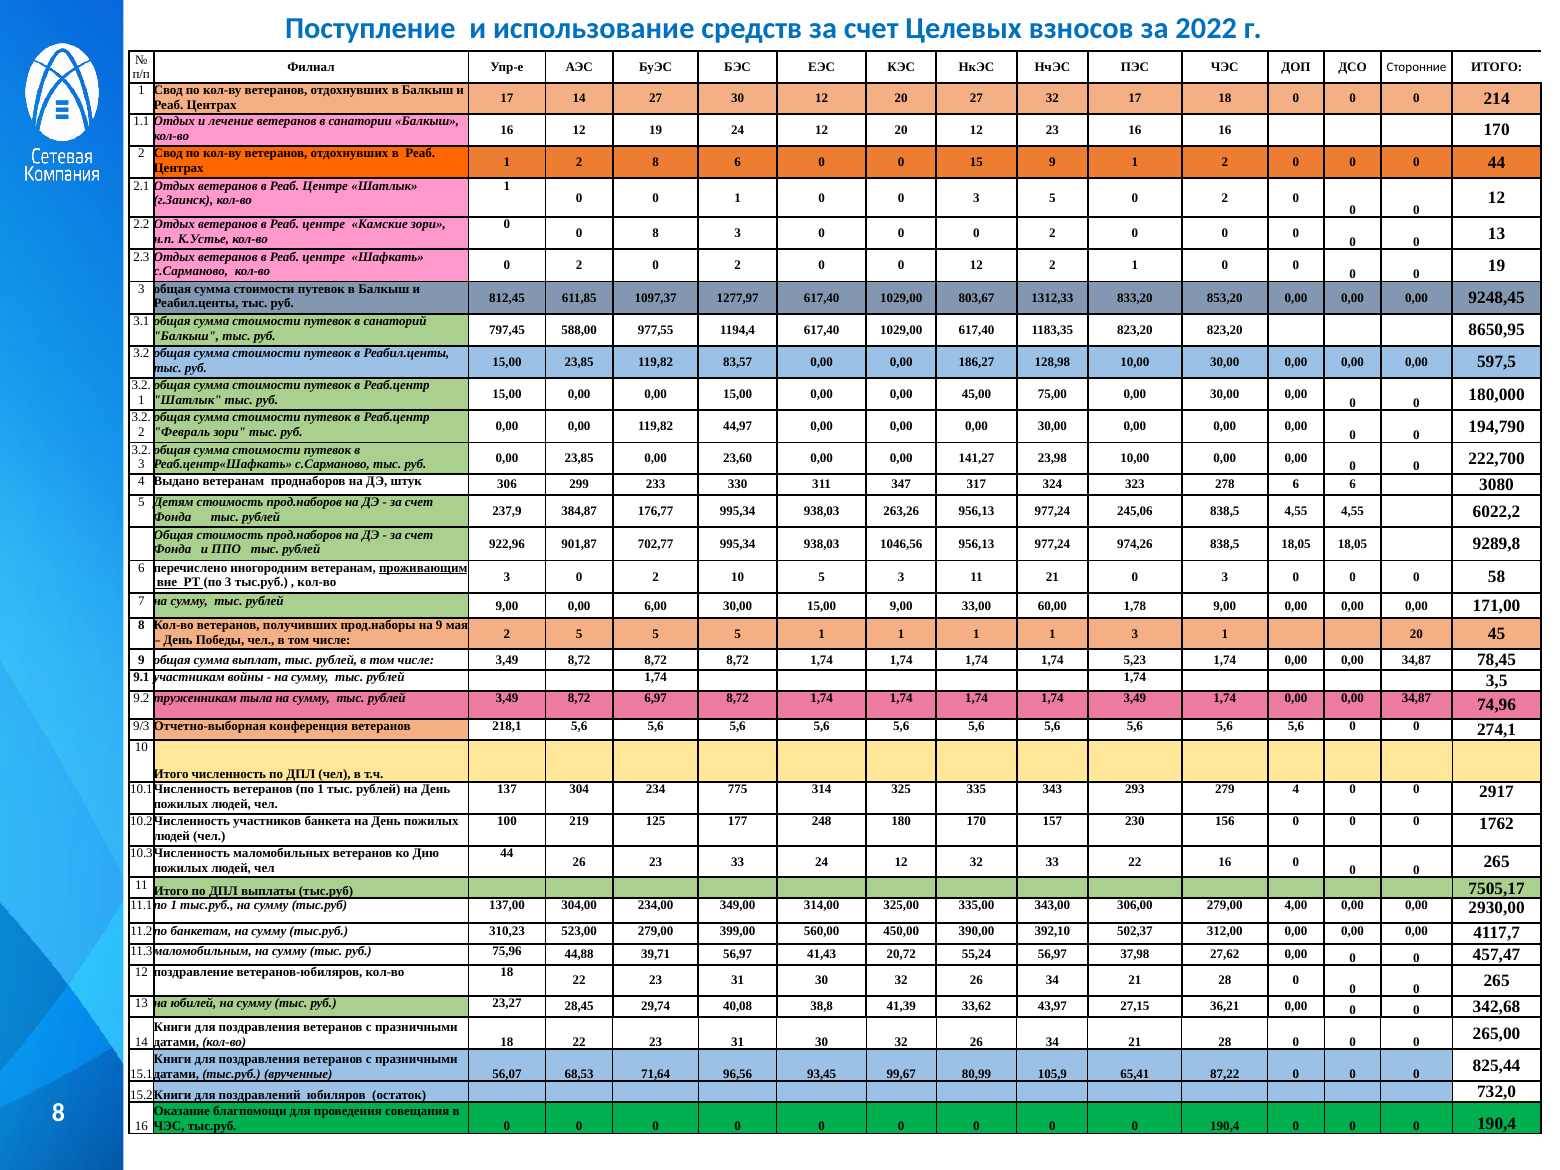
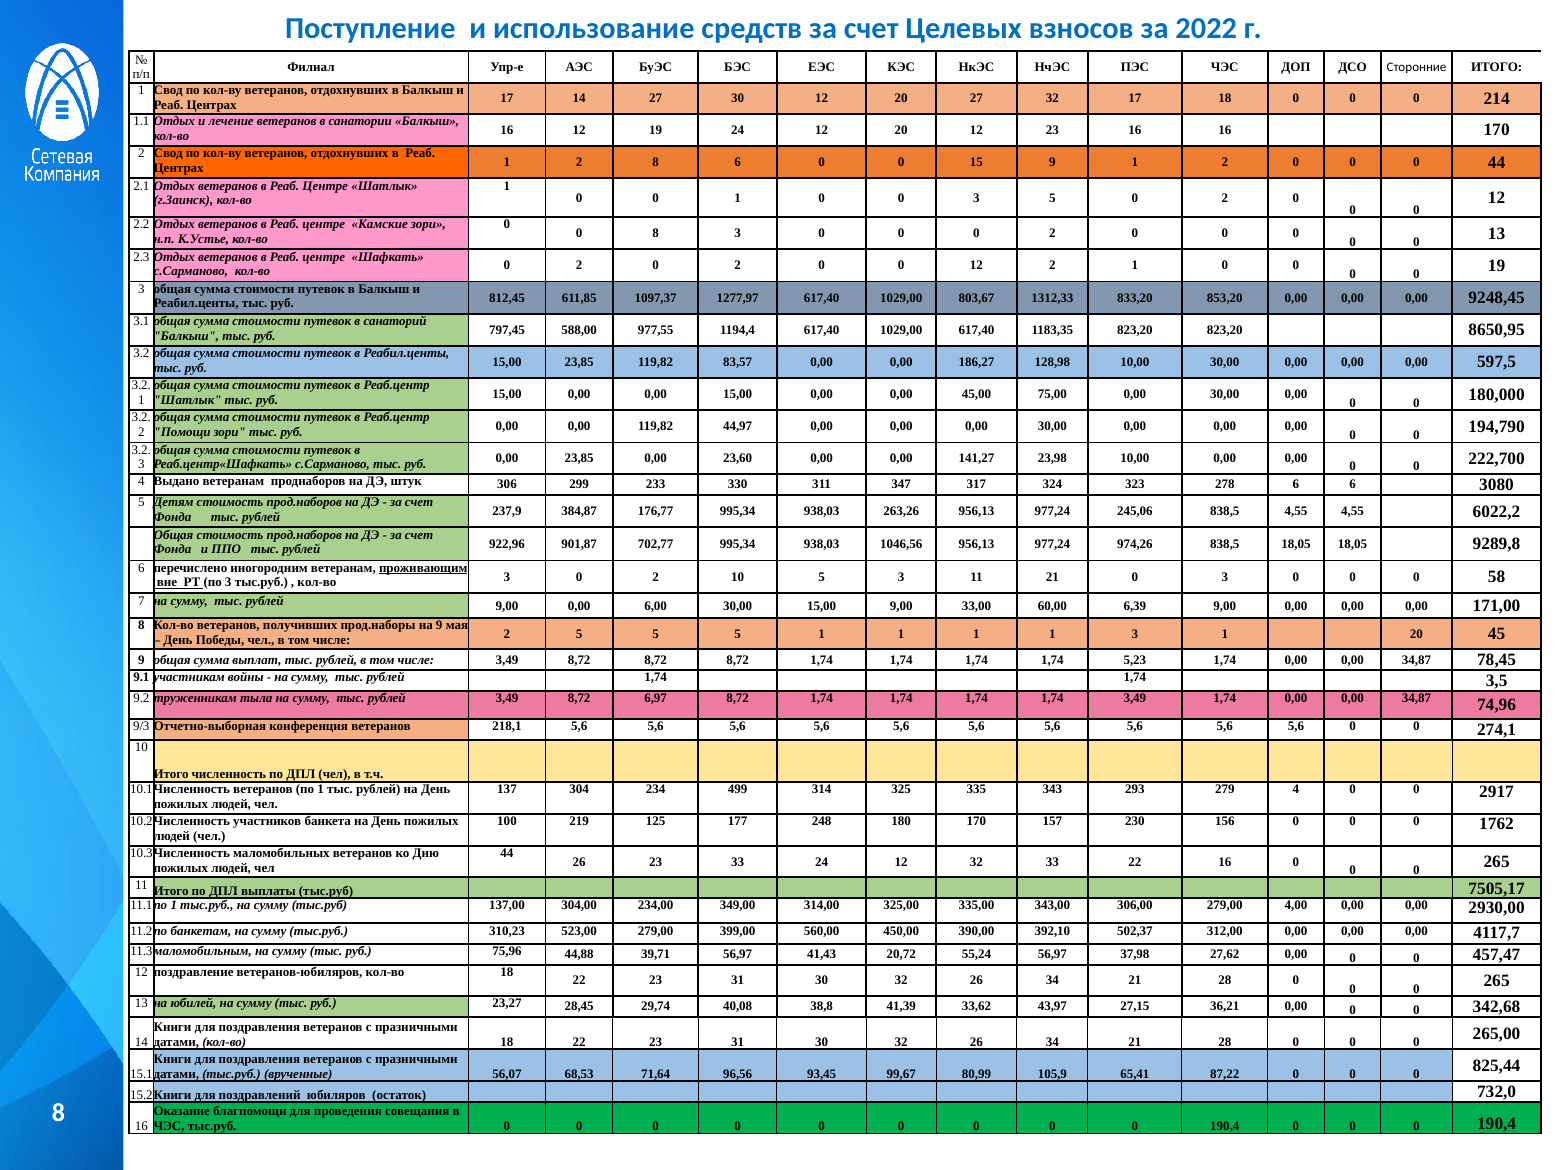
Февраль: Февраль -> Помощи
1,78: 1,78 -> 6,39
775: 775 -> 499
